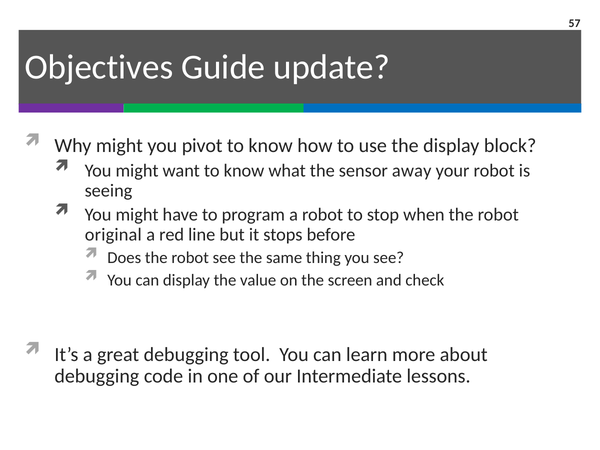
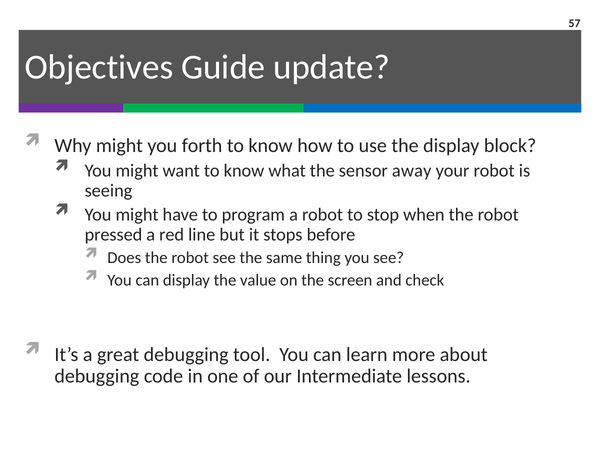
pivot: pivot -> forth
original: original -> pressed
